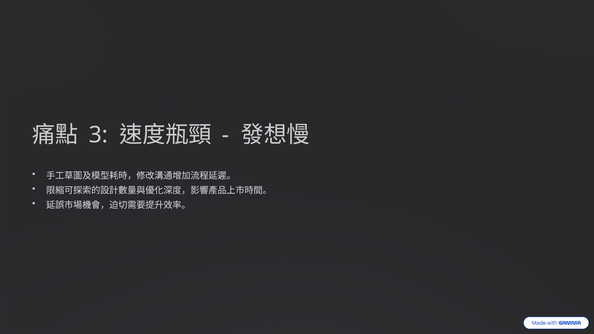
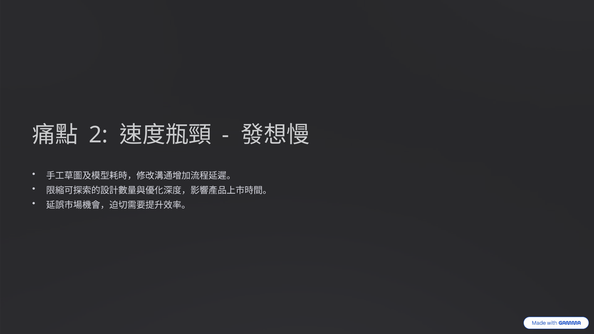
3: 3 -> 2
